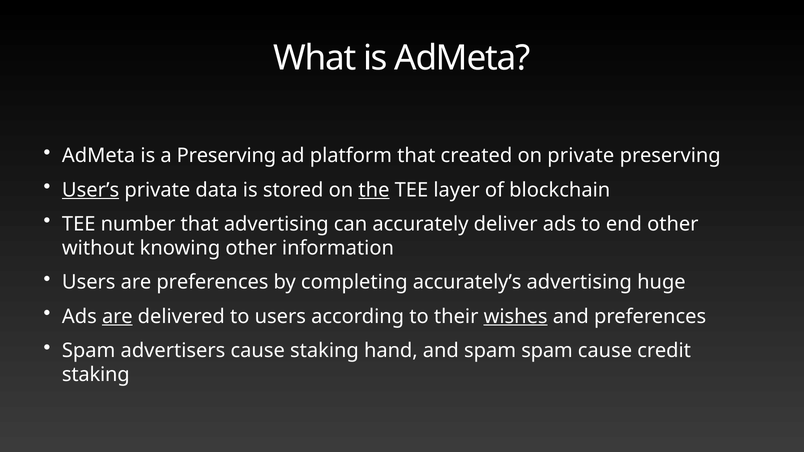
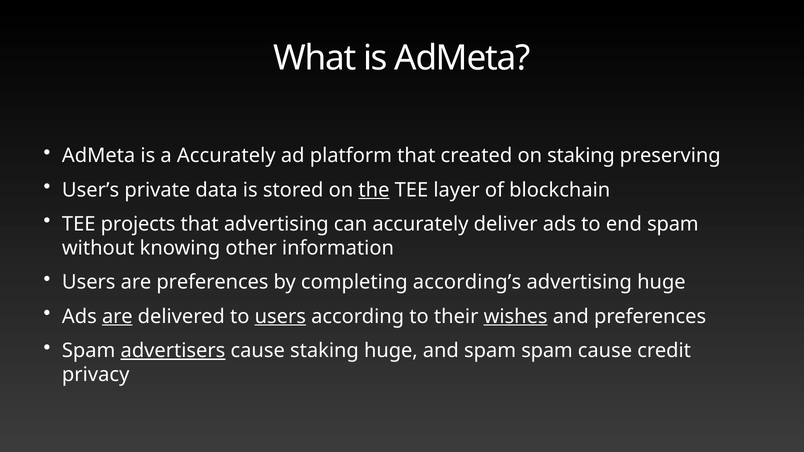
a Preserving: Preserving -> Accurately
on private: private -> staking
User’s underline: present -> none
number: number -> projects
end other: other -> spam
accurately’s: accurately’s -> according’s
users at (280, 317) underline: none -> present
advertisers underline: none -> present
staking hand: hand -> huge
staking at (96, 375): staking -> privacy
